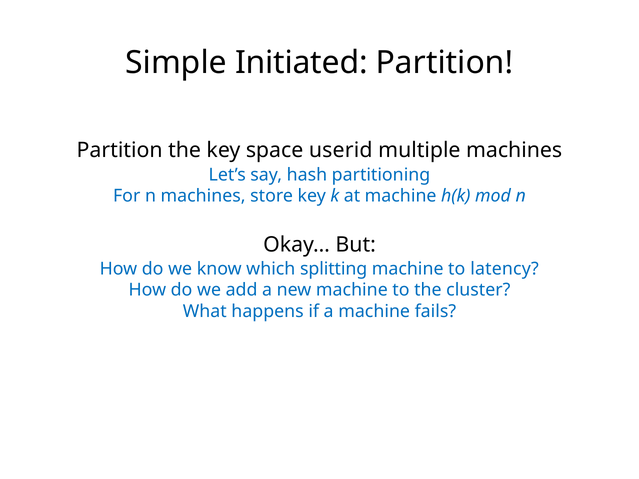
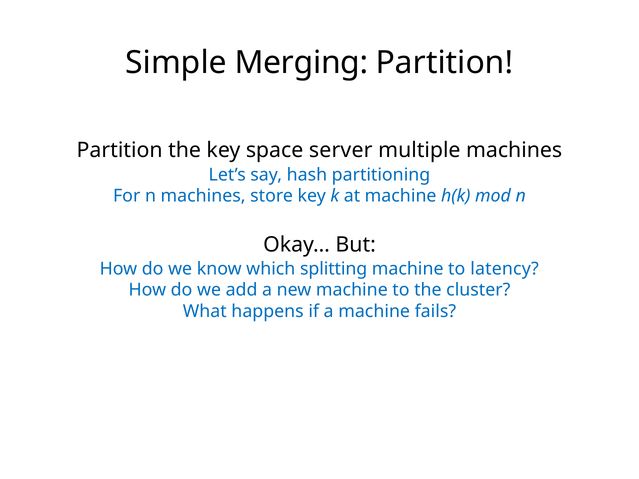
Initiated: Initiated -> Merging
userid: userid -> server
